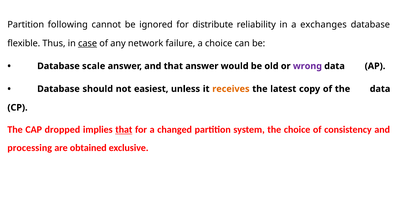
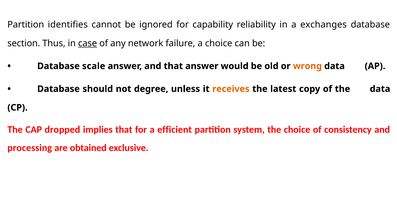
following: following -> identifies
distribute: distribute -> capability
flexible: flexible -> section
wrong colour: purple -> orange
easiest: easiest -> degree
that at (124, 129) underline: present -> none
changed: changed -> efficient
